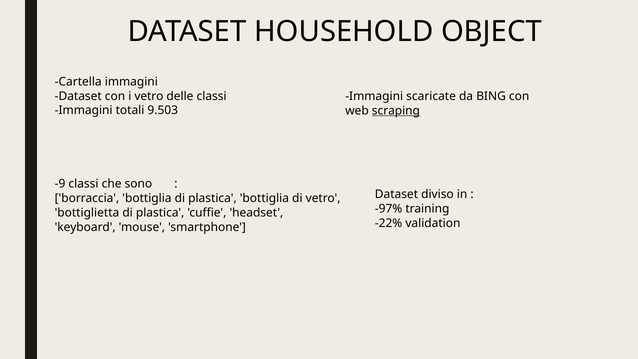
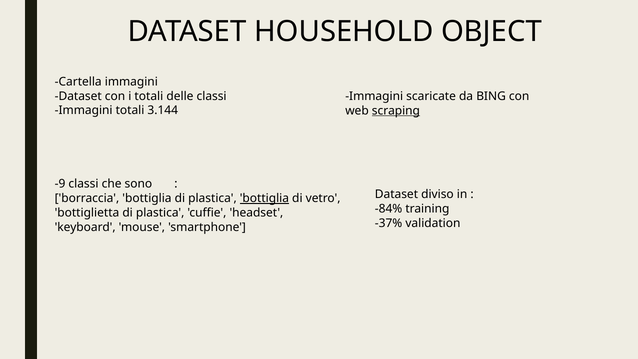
i vetro: vetro -> totali
9.503: 9.503 -> 3.144
bottiglia at (264, 198) underline: none -> present
-97%: -97% -> -84%
-22%: -22% -> -37%
